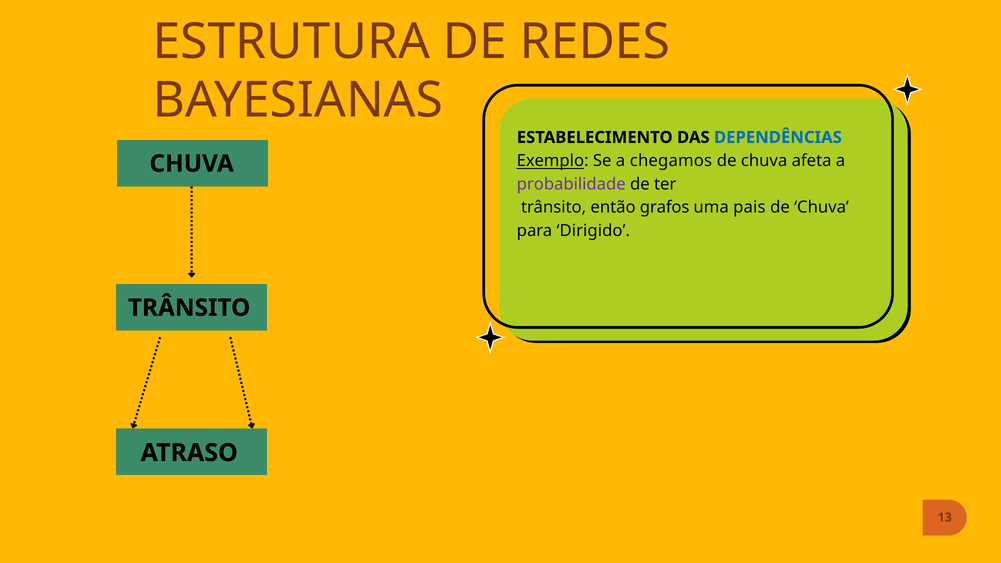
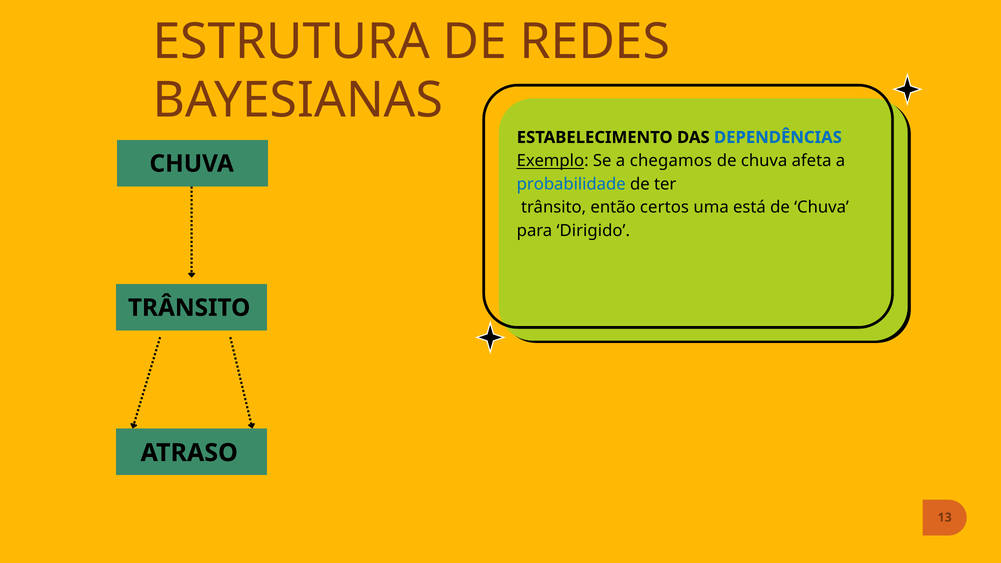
probabilidade colour: purple -> blue
grafos: grafos -> certos
pais: pais -> está
